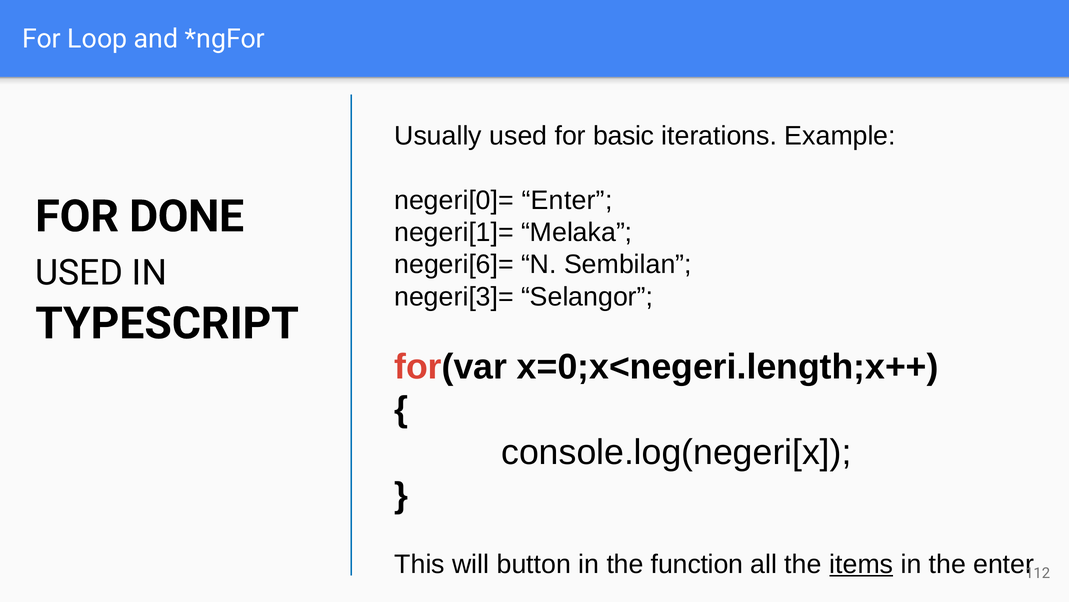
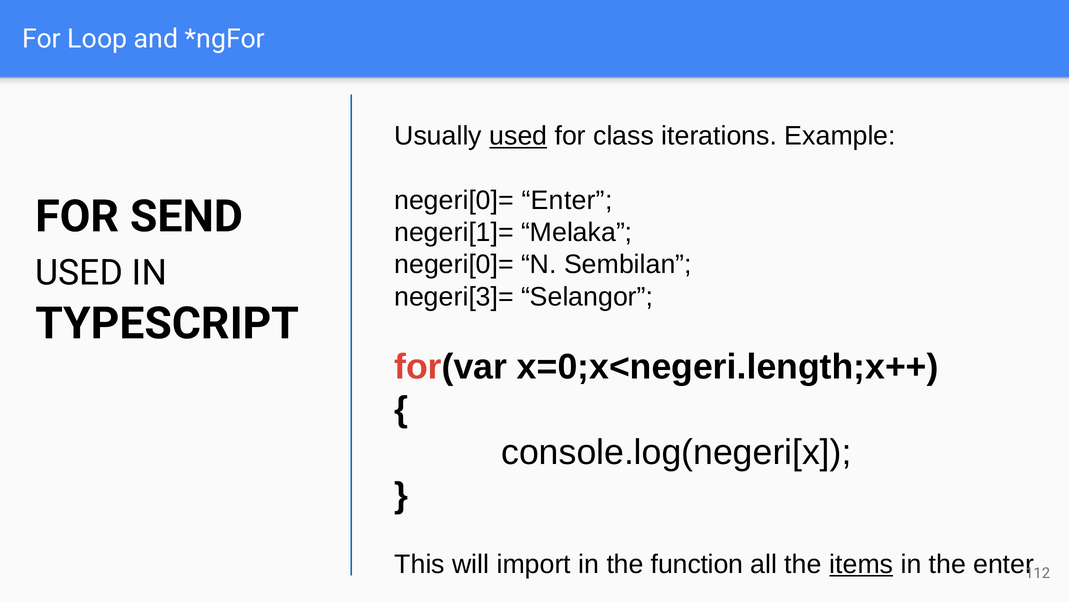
used at (518, 136) underline: none -> present
basic: basic -> class
DONE: DONE -> SEND
negeri[6]= at (454, 264): negeri[6]= -> negeri[0]=
button: button -> import
